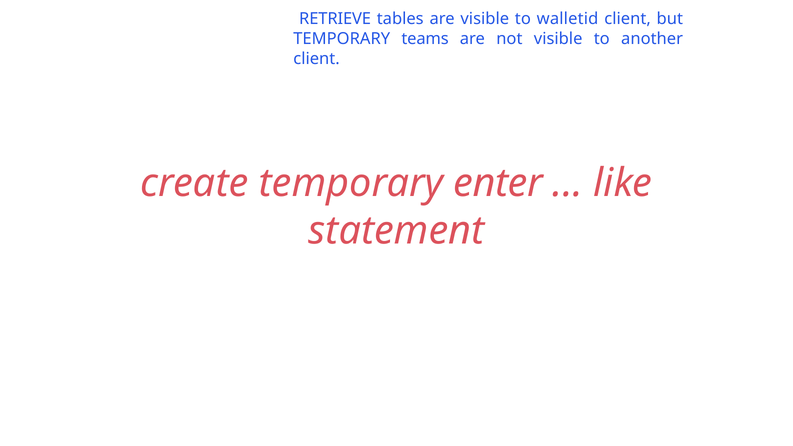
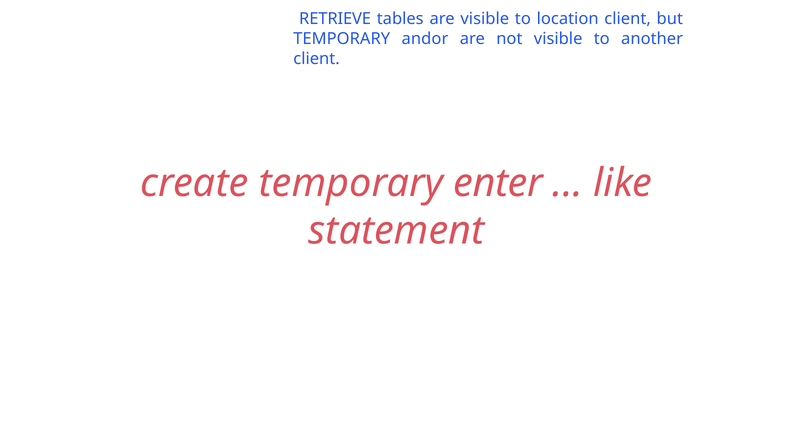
walletid: walletid -> location
teams: teams -> andor
